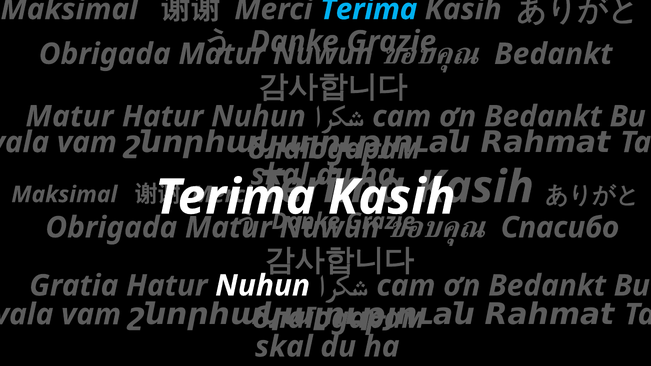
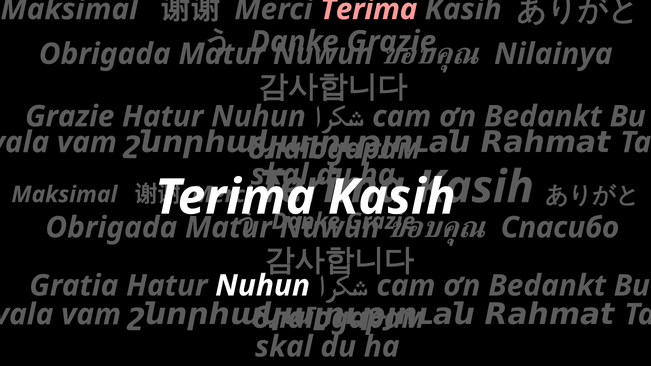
Terima at (369, 9) colour: light blue -> pink
Bedankt at (553, 54): Bedankt -> Nilainya
Matur at (70, 117): Matur -> Grazie
